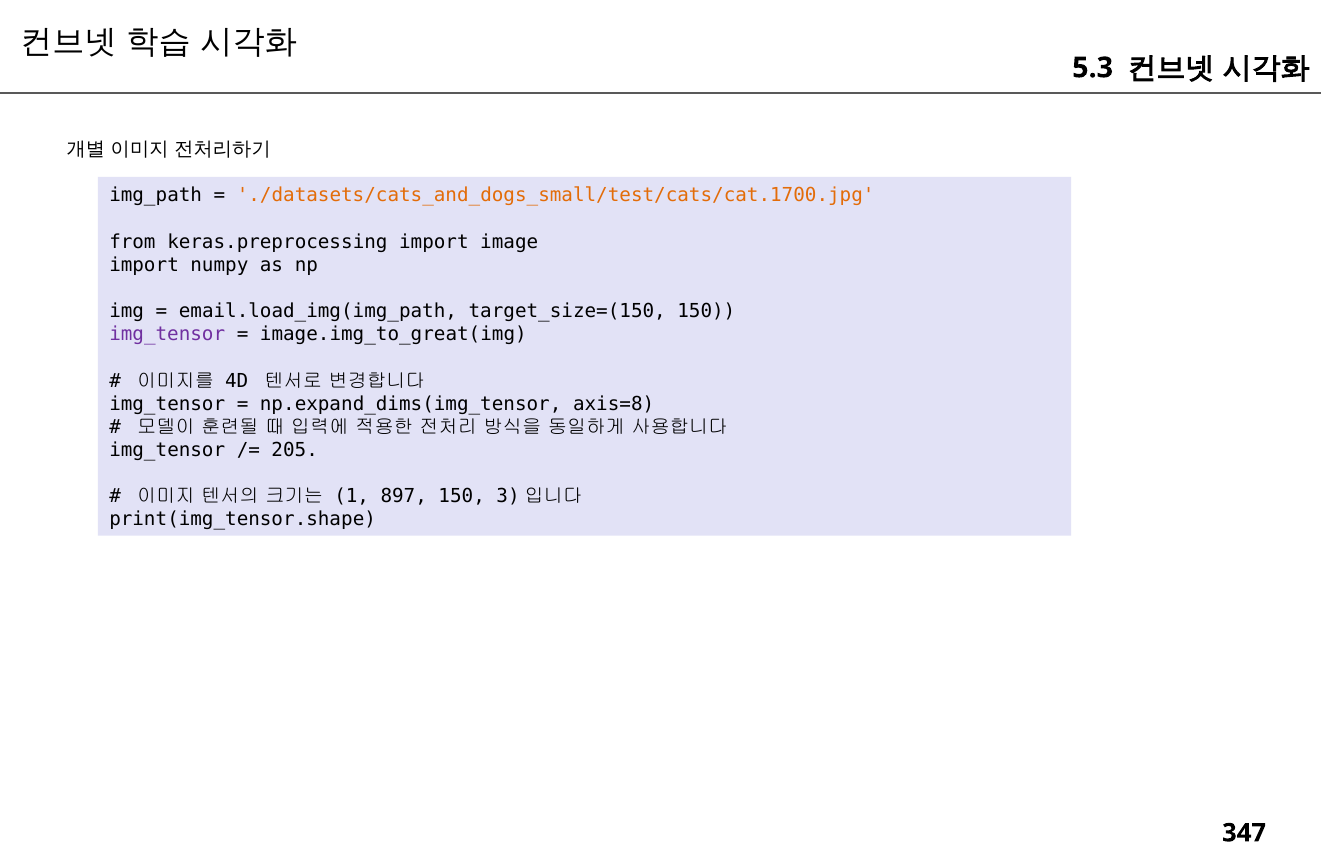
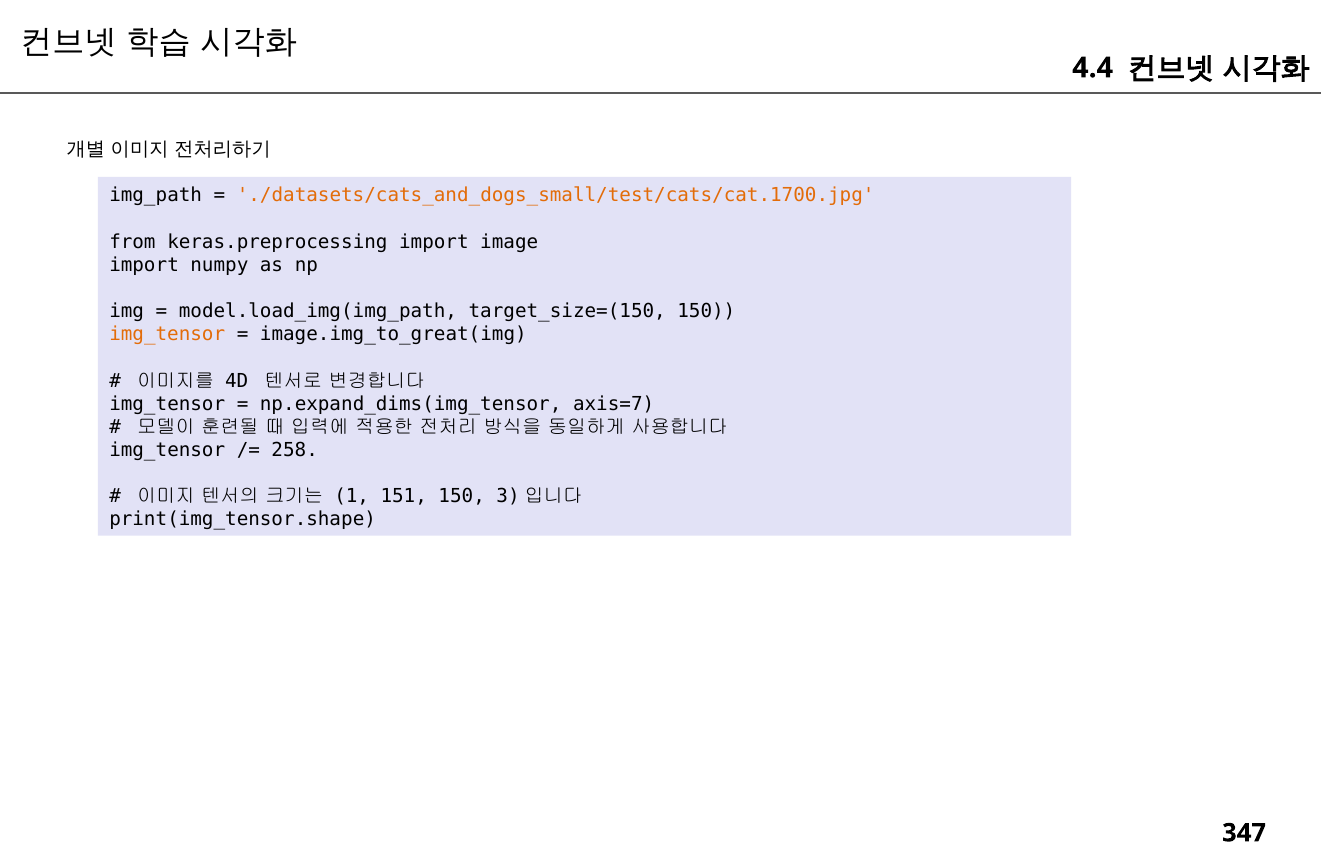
5.3: 5.3 -> 4.4
email.load_img(img_path: email.load_img(img_path -> model.load_img(img_path
img_tensor at (167, 334) colour: purple -> orange
axis=8: axis=8 -> axis=7
205: 205 -> 258
897: 897 -> 151
